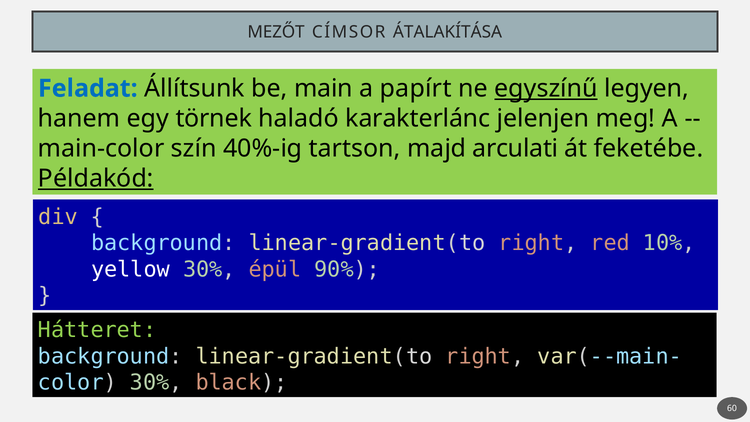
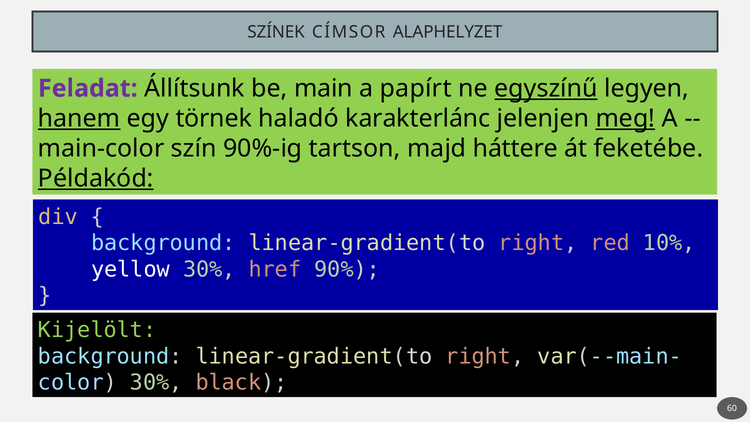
MEZŐT: MEZŐT -> SZÍNEK
ÁTALAKÍTÁSA: ÁTALAKÍTÁSA -> ALAPHELYZET
Feladat colour: blue -> purple
hanem underline: none -> present
meg underline: none -> present
40%-ig: 40%-ig -> 90%-ig
arculati: arculati -> háttere
épül: épül -> href
Hátteret: Hátteret -> Kijelölt
